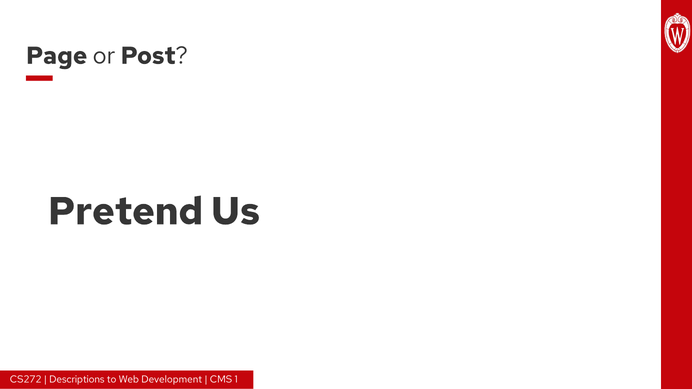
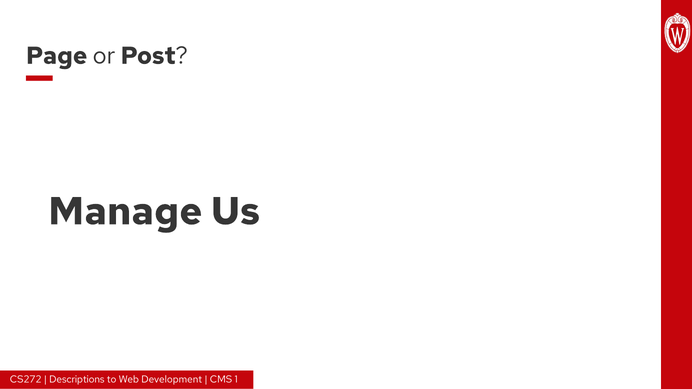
Pretend: Pretend -> Manage
